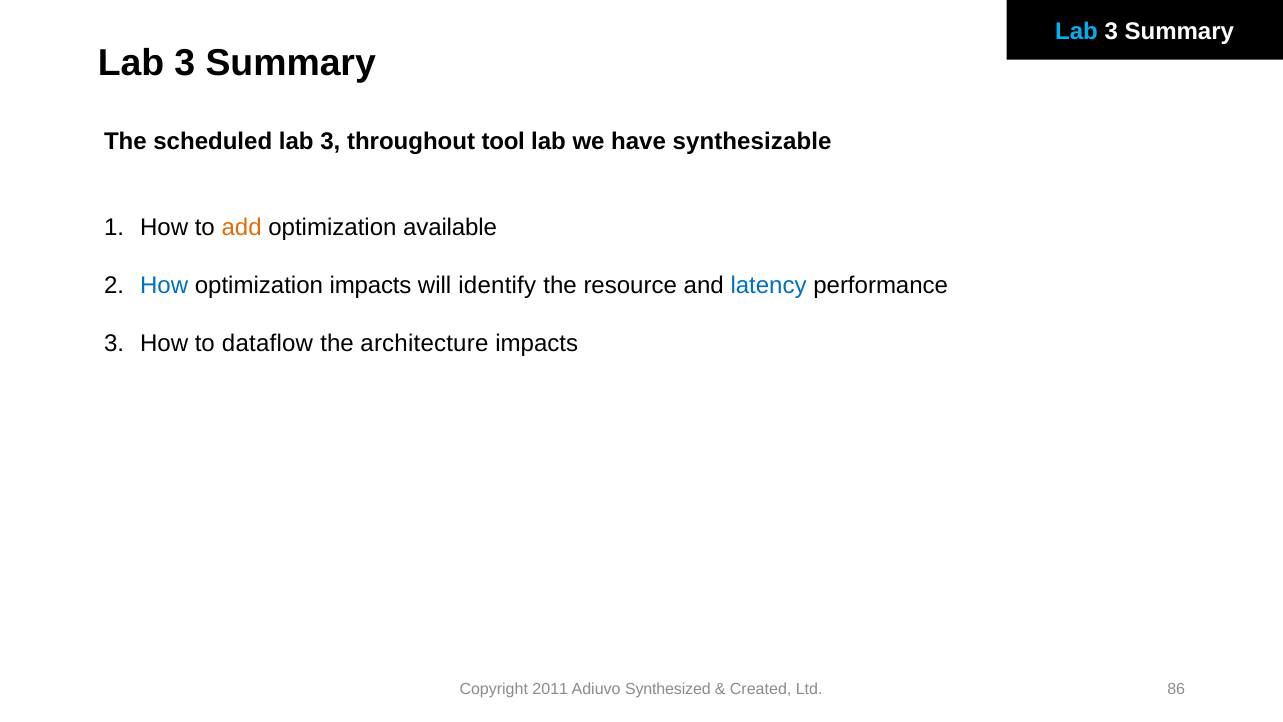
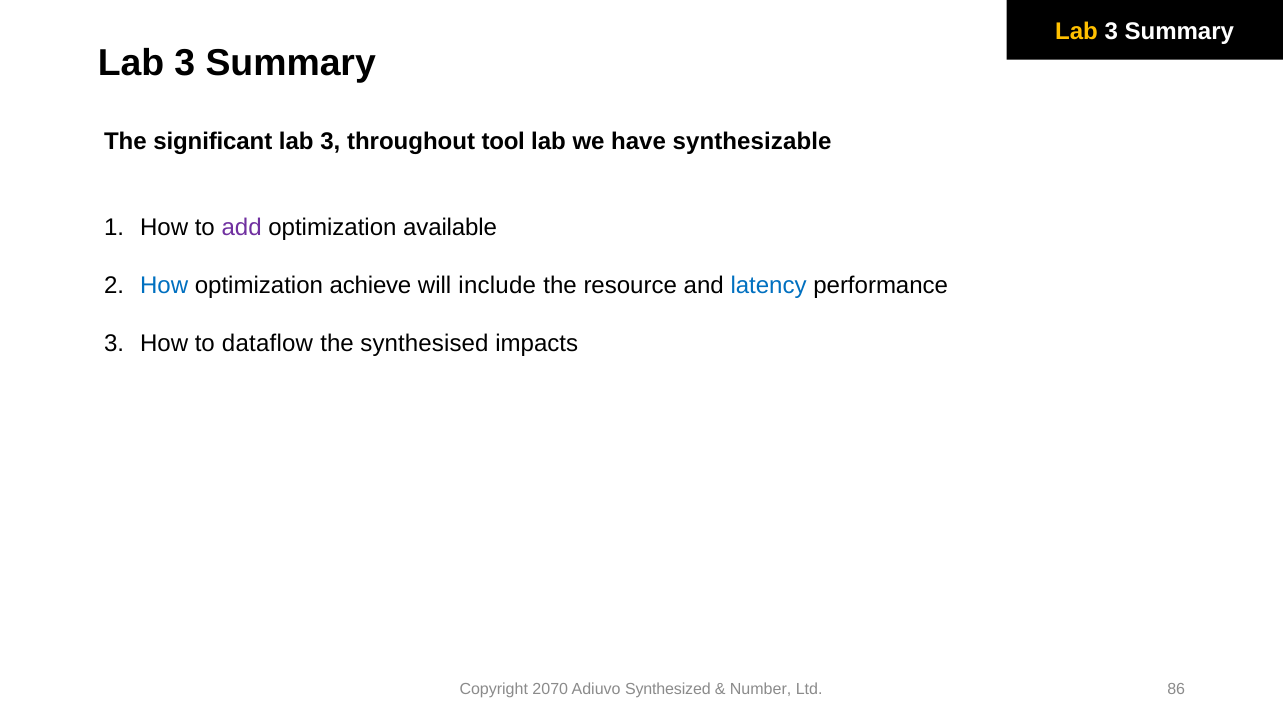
Lab at (1077, 31) colour: light blue -> yellow
scheduled: scheduled -> significant
add colour: orange -> purple
optimization impacts: impacts -> achieve
identify: identify -> include
architecture: architecture -> synthesised
2011: 2011 -> 2070
Created: Created -> Number
